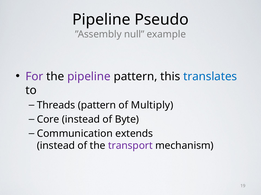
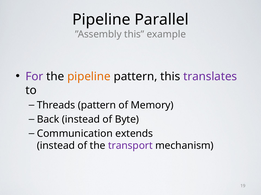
Pseudo: Pseudo -> Parallel
”Assembly null: null -> this
pipeline at (89, 77) colour: purple -> orange
translates colour: blue -> purple
Multiply: Multiply -> Memory
Core: Core -> Back
